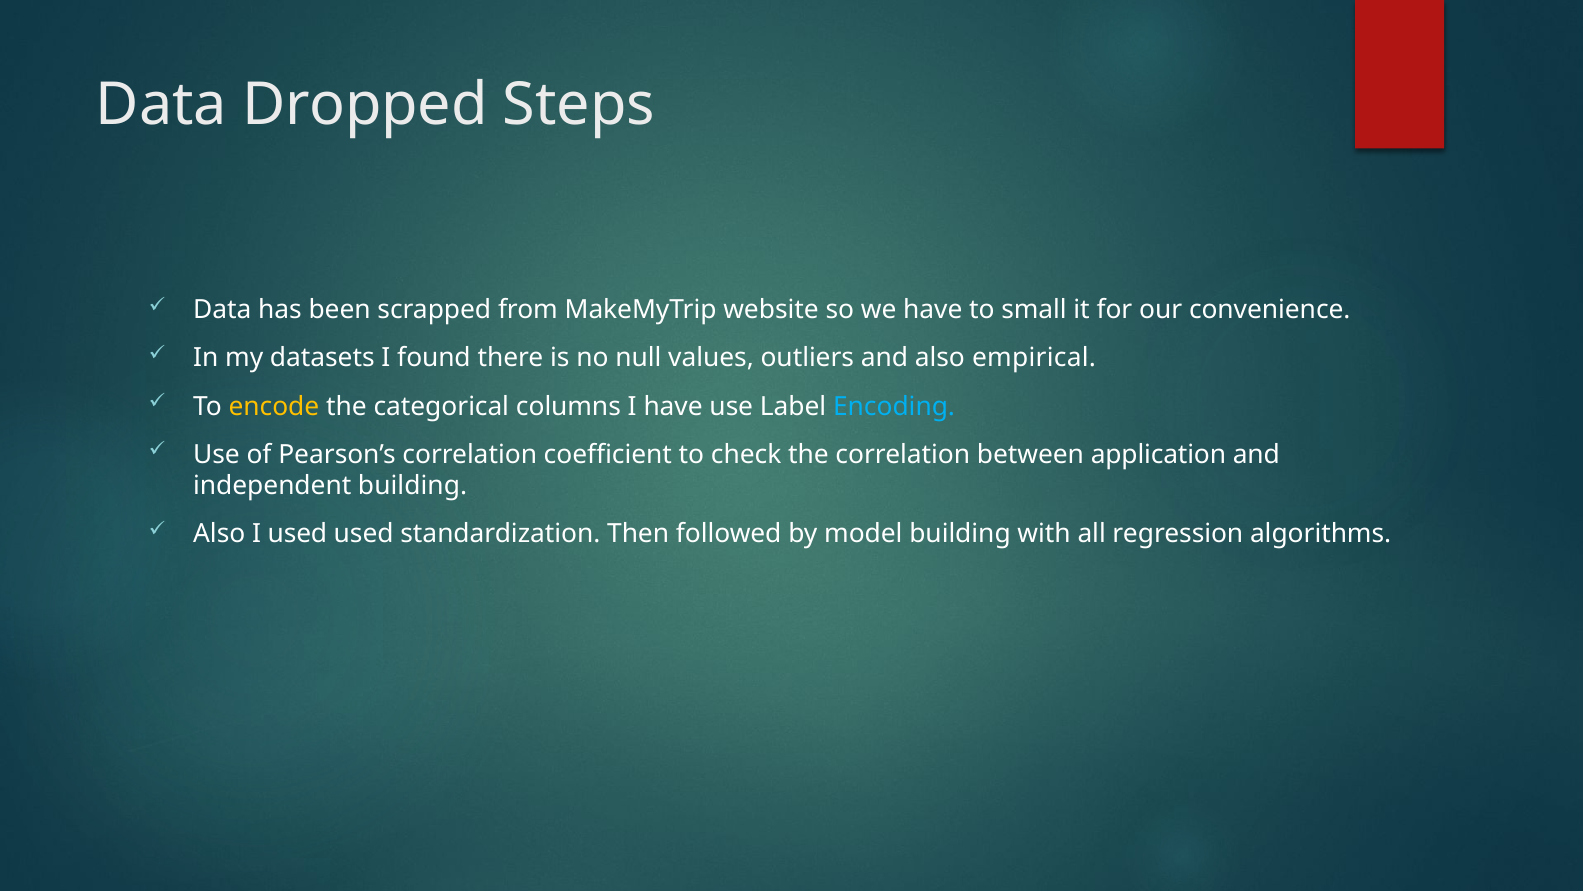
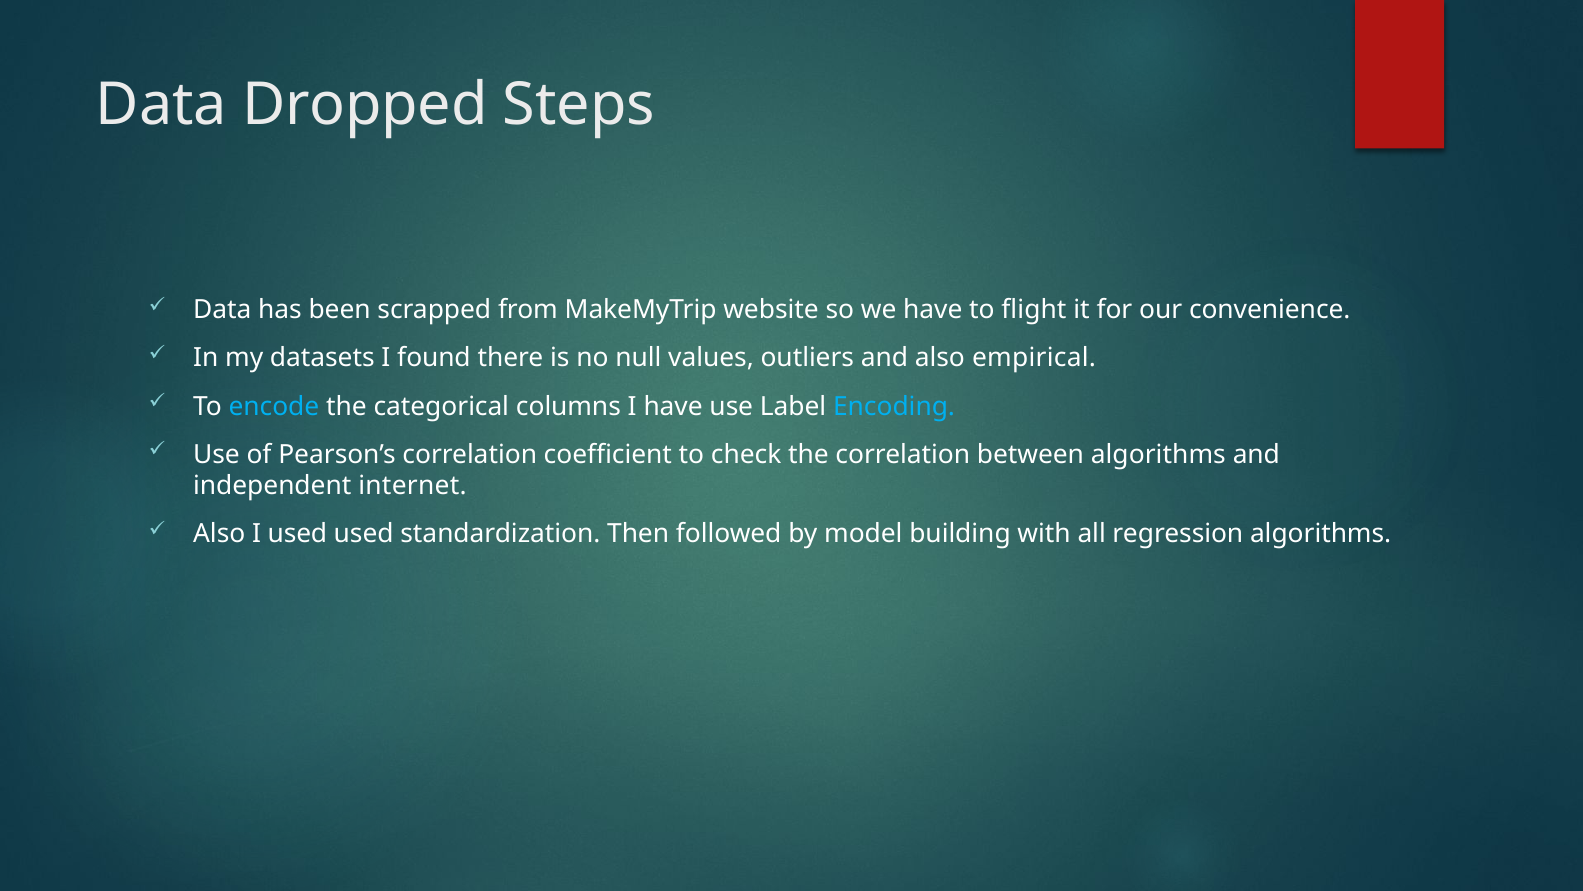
small: small -> flight
encode colour: yellow -> light blue
between application: application -> algorithms
independent building: building -> internet
